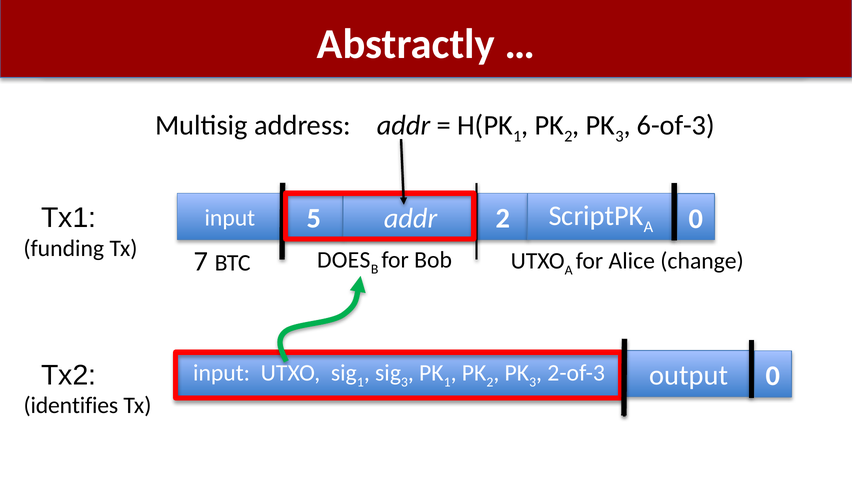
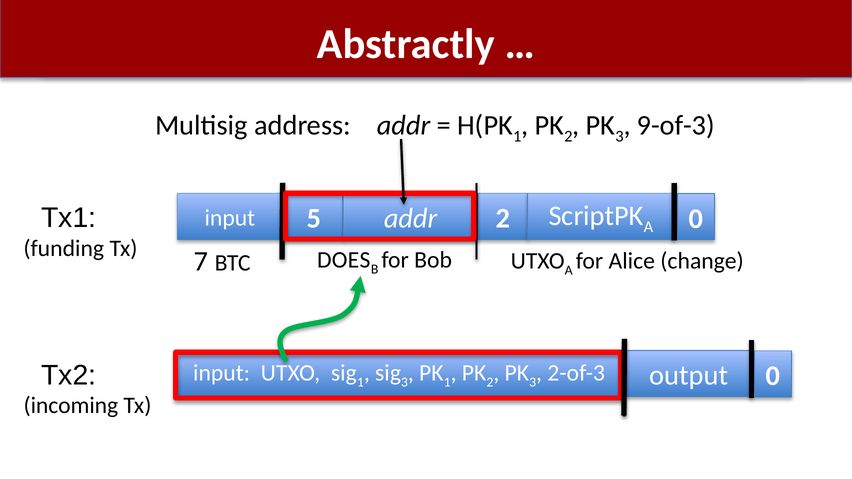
6-of-3: 6-of-3 -> 9-of-3
identifies: identifies -> incoming
